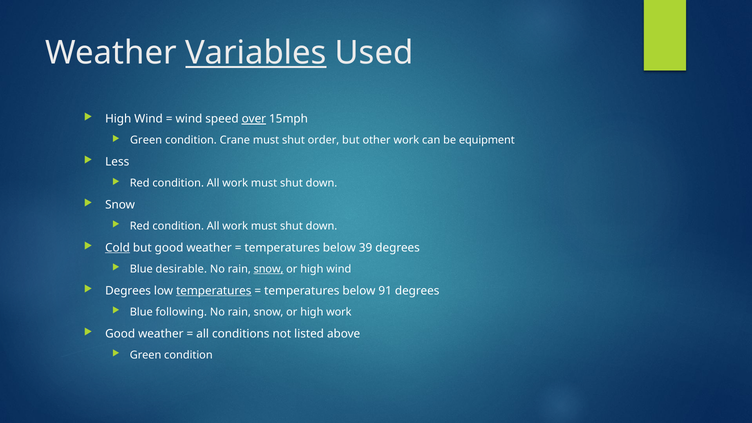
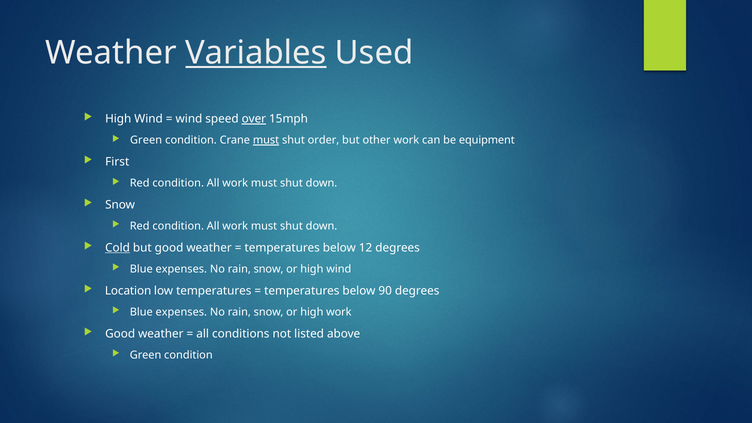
must at (266, 140) underline: none -> present
Less: Less -> First
39: 39 -> 12
desirable at (181, 269): desirable -> expenses
snow at (269, 269) underline: present -> none
Degrees at (128, 291): Degrees -> Location
temperatures at (214, 291) underline: present -> none
91: 91 -> 90
following at (181, 312): following -> expenses
